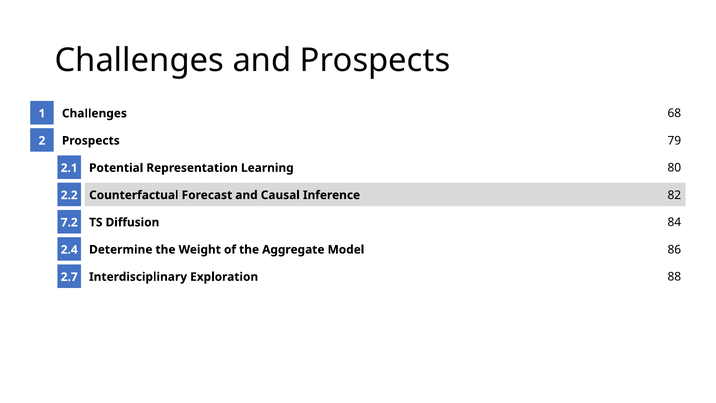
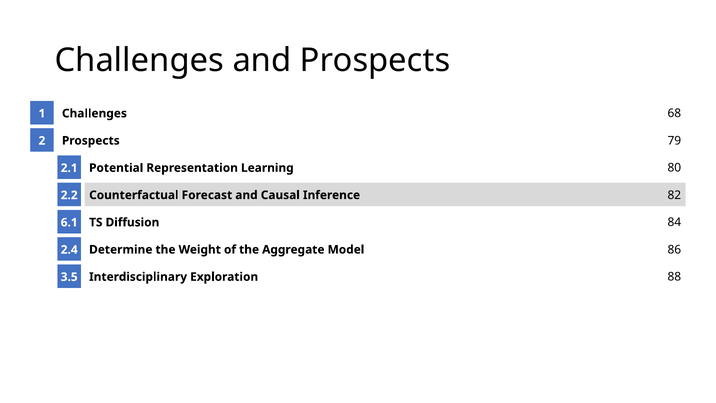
7.2: 7.2 -> 6.1
2.7: 2.7 -> 3.5
